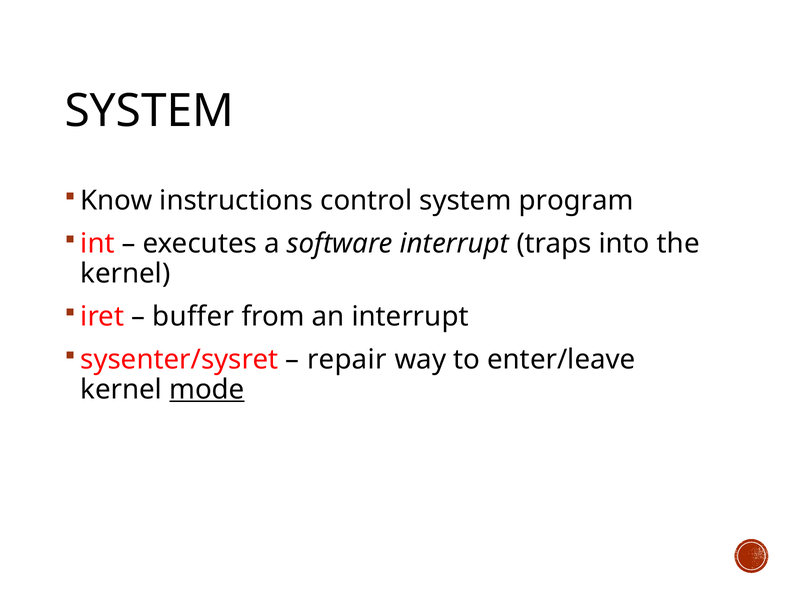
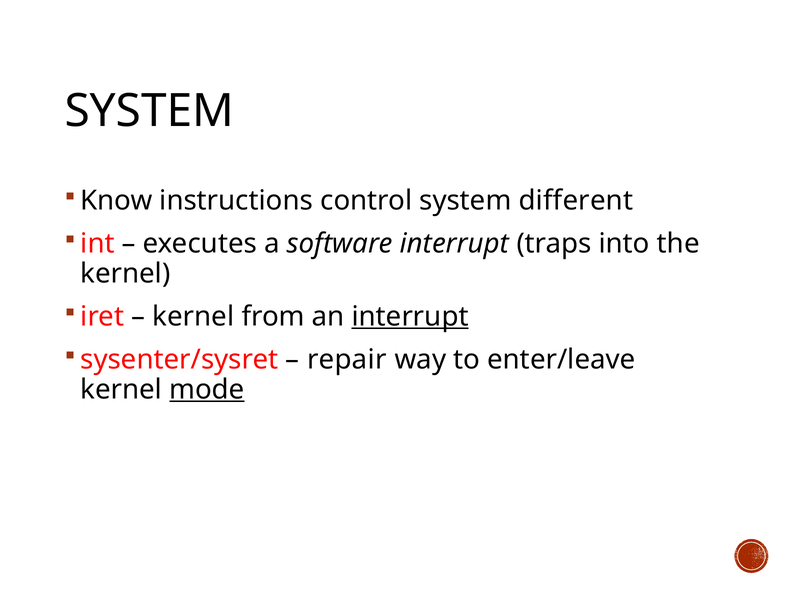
program: program -> different
buffer at (193, 316): buffer -> kernel
interrupt at (410, 316) underline: none -> present
